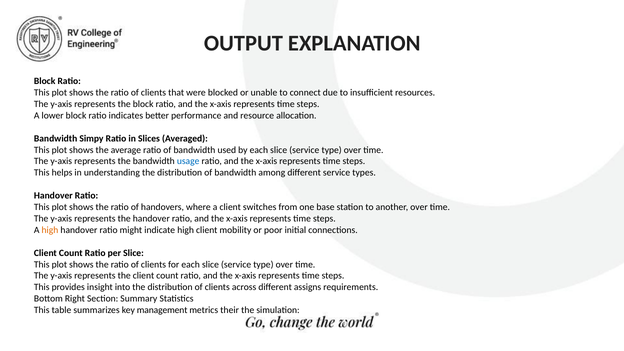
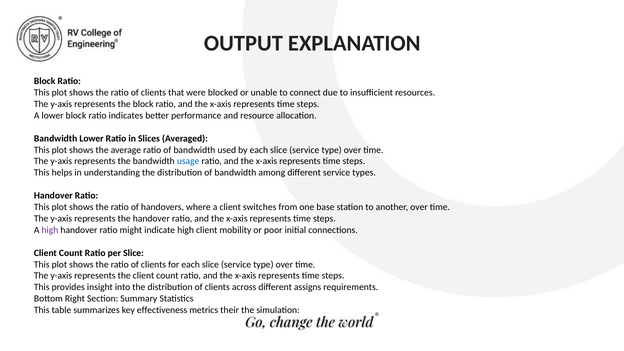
Bandwidth Simpy: Simpy -> Lower
high at (50, 230) colour: orange -> purple
management: management -> effectiveness
